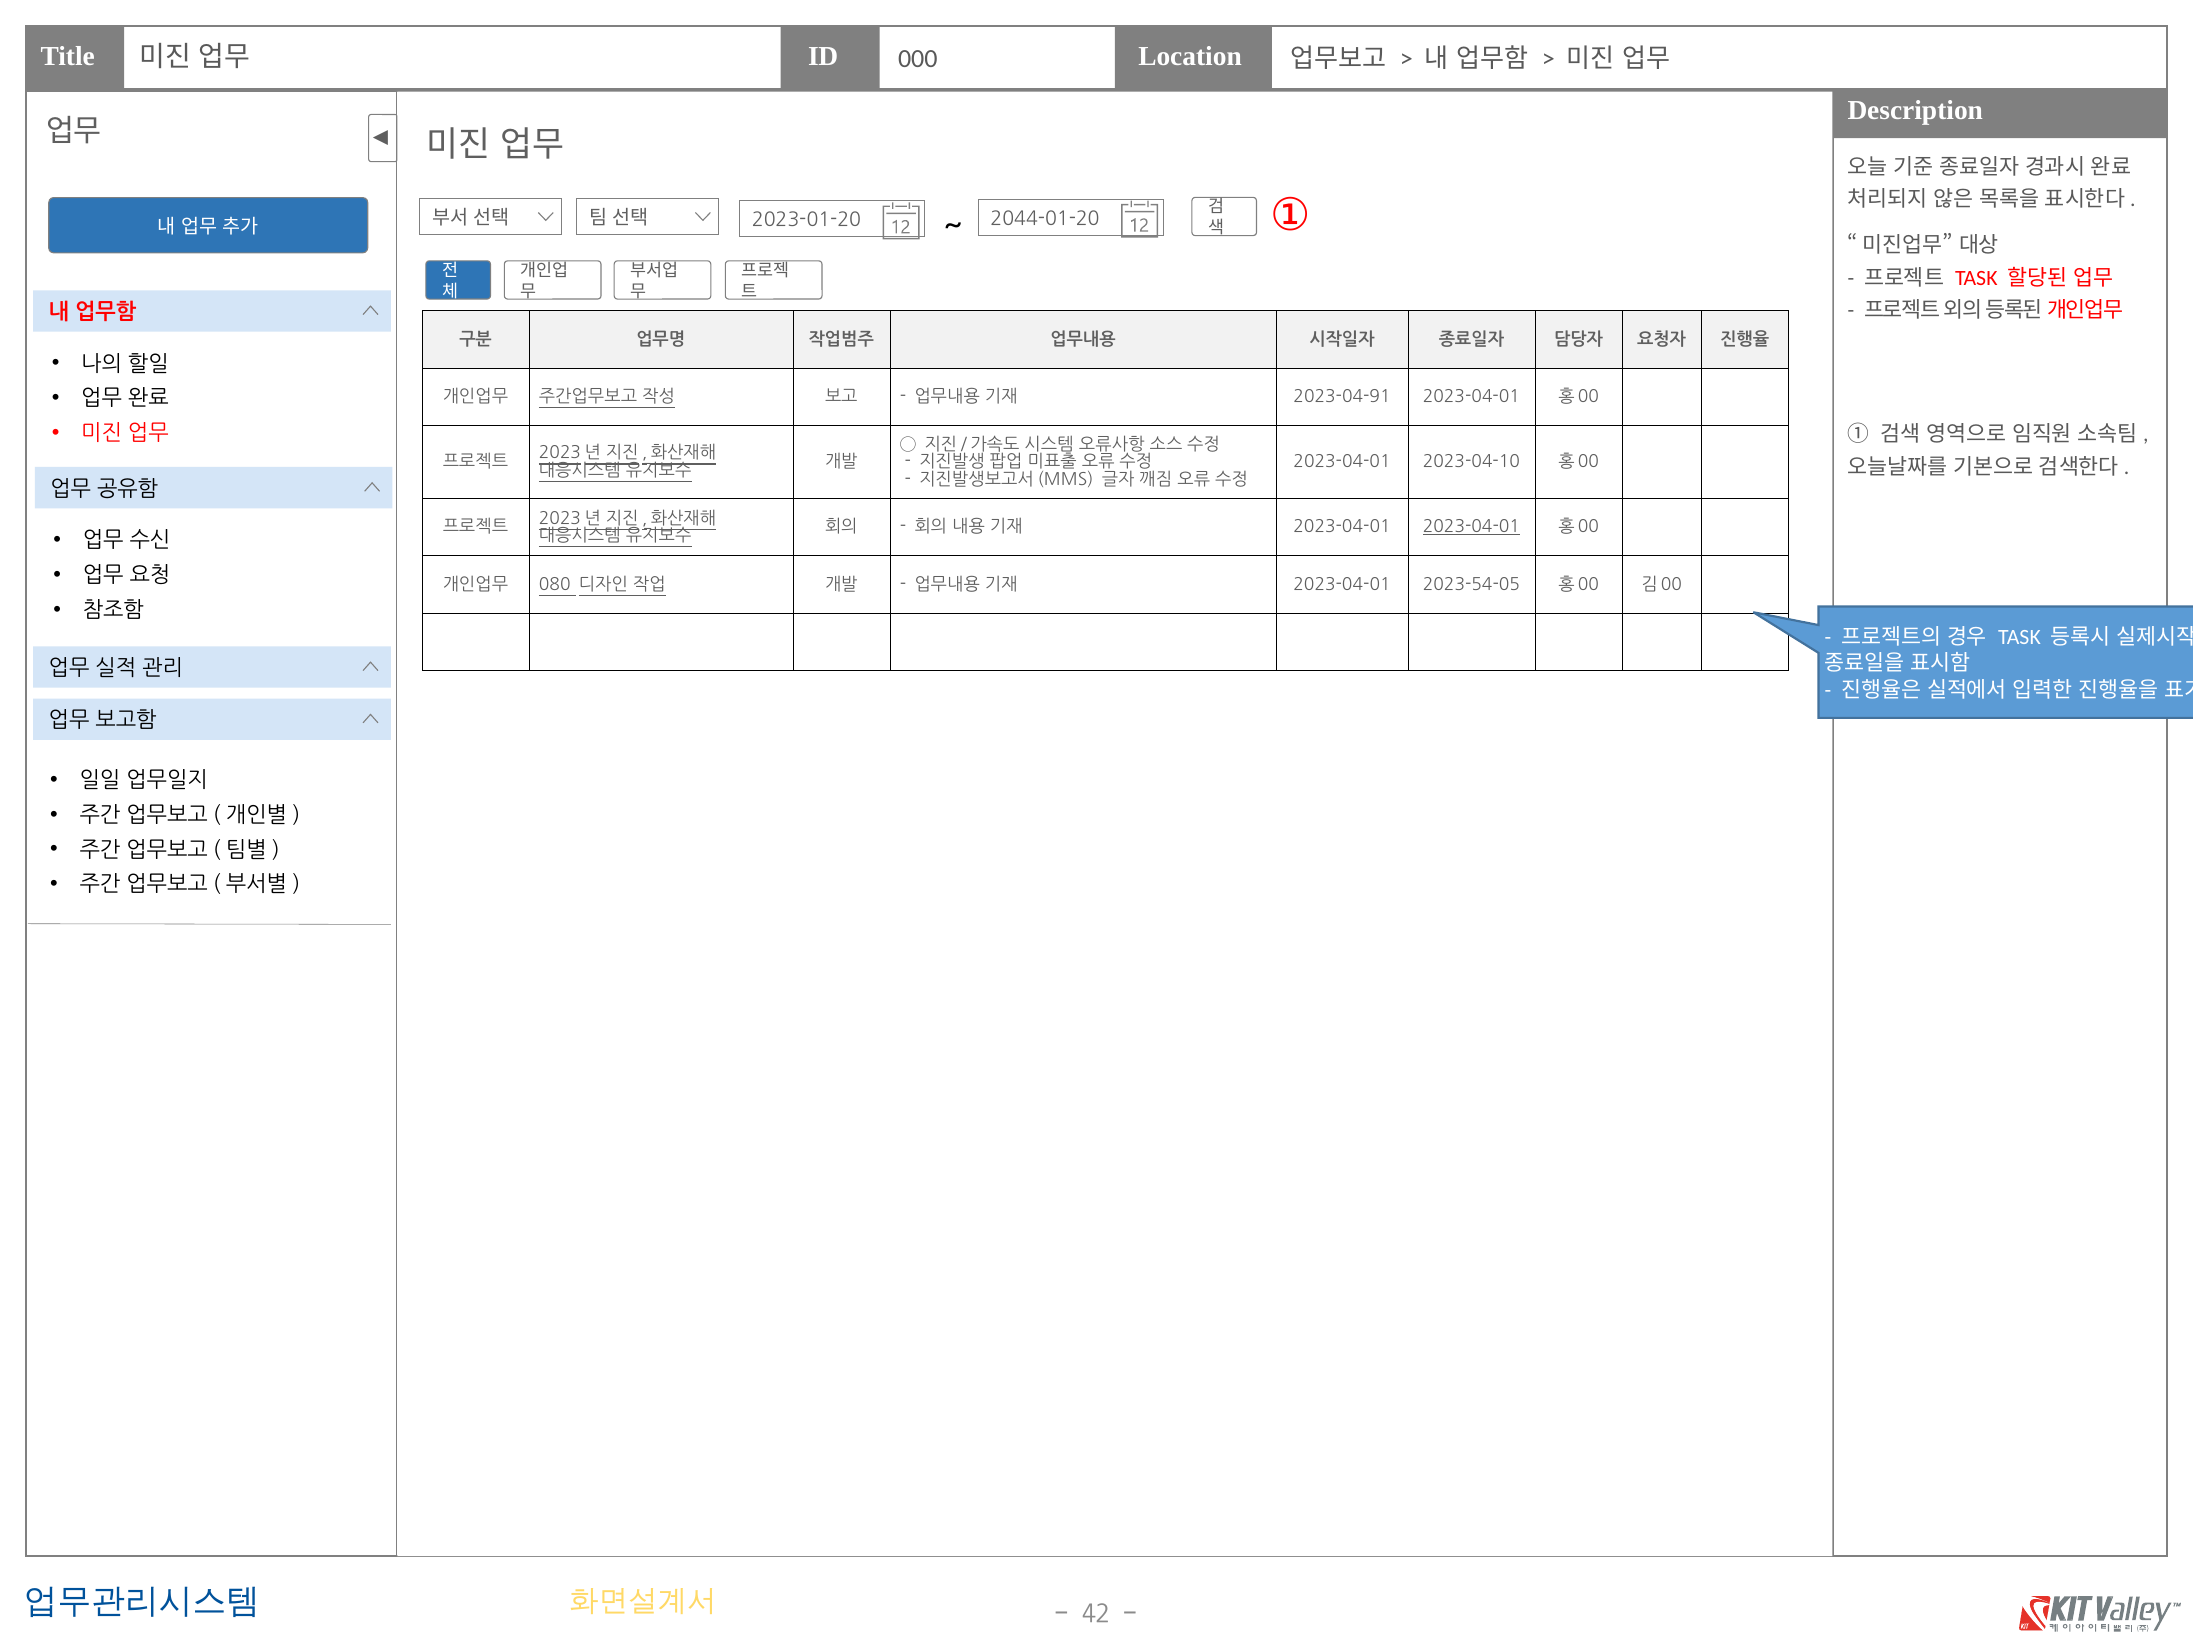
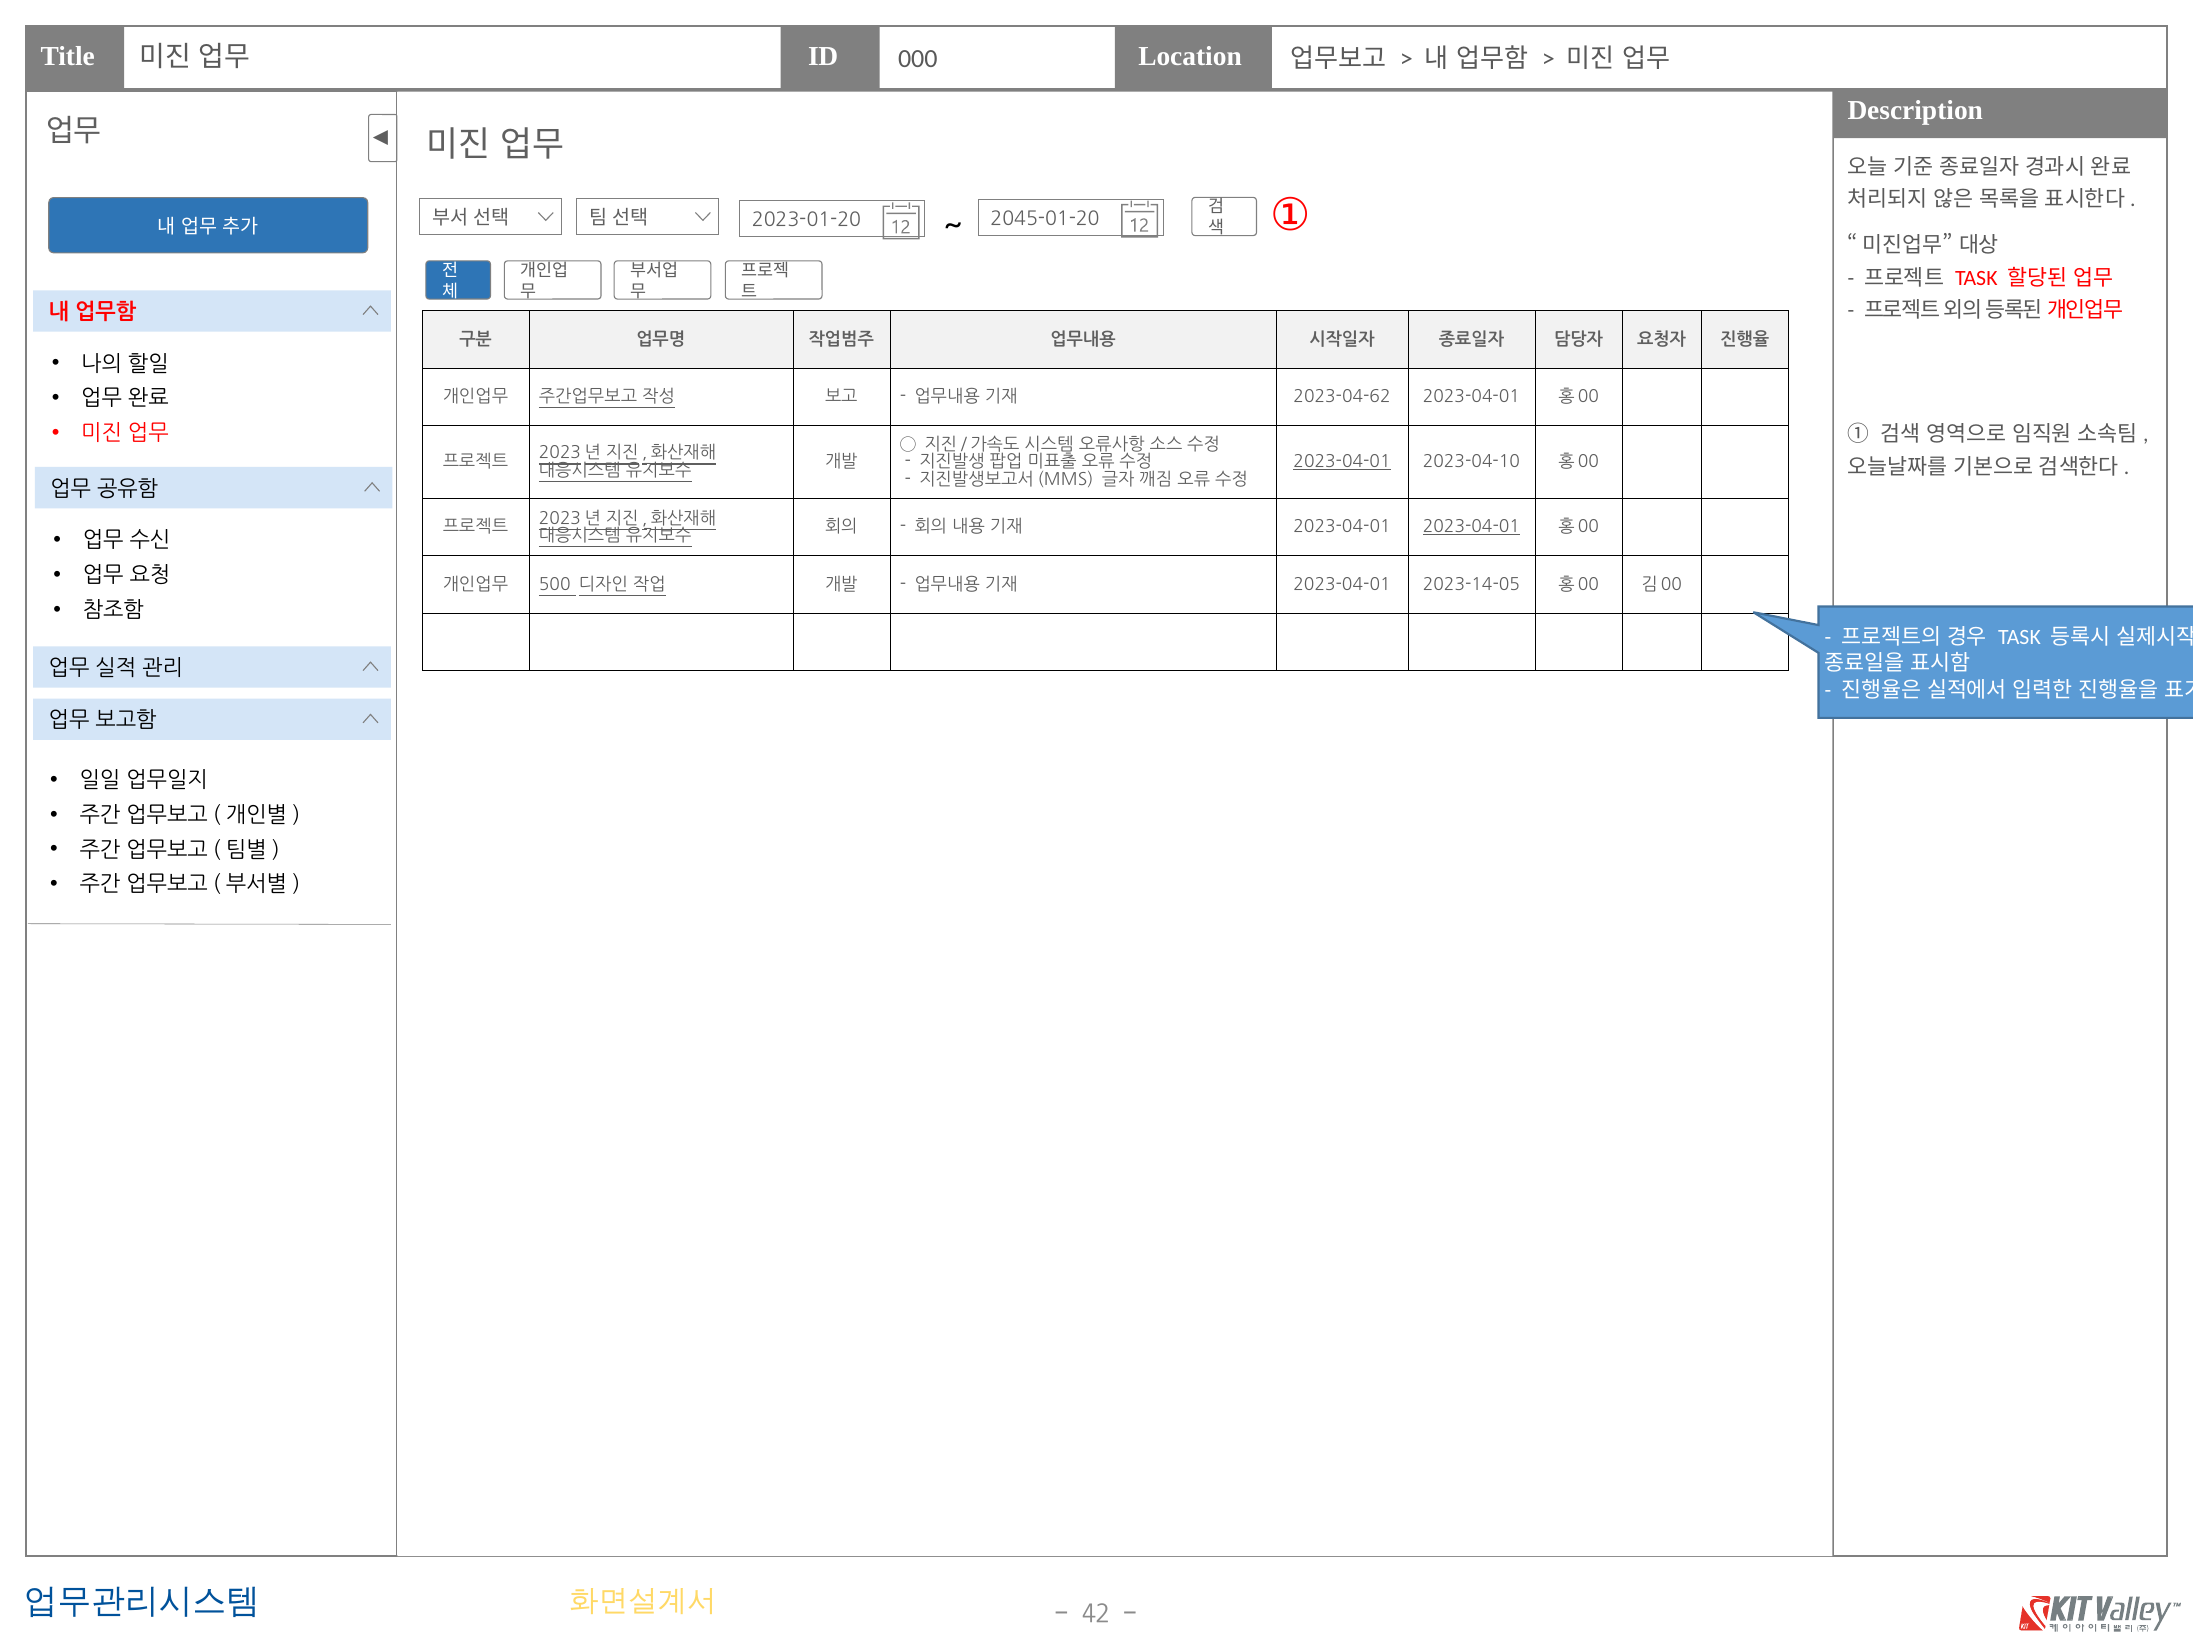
2044-01-20: 2044-01-20 -> 2045-01-20
2023-04-91: 2023-04-91 -> 2023-04-62
2023-04-01 at (1342, 462) underline: none -> present
080: 080 -> 500
2023-54-05: 2023-54-05 -> 2023-14-05
